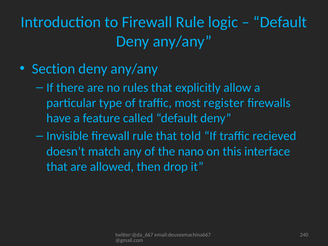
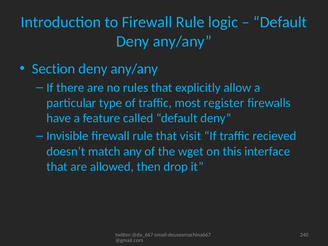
told: told -> visit
nano: nano -> wget
